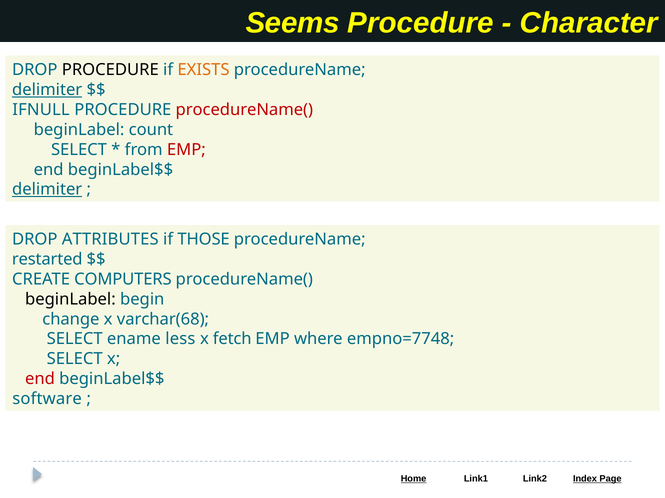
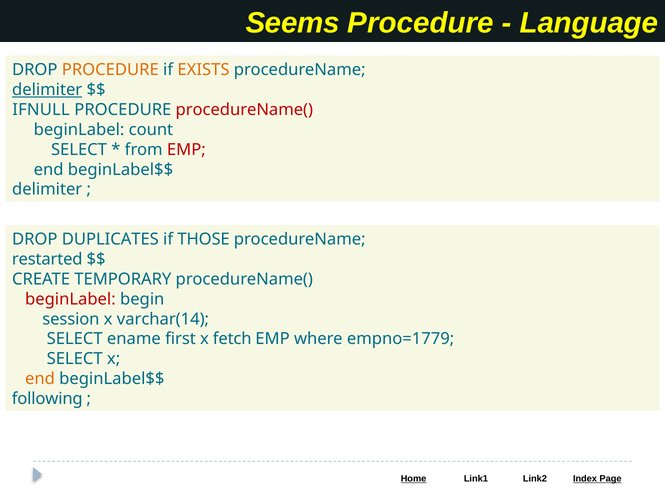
Character: Character -> Language
PROCEDURE at (110, 70) colour: black -> orange
delimiter at (47, 190) underline: present -> none
ATTRIBUTES: ATTRIBUTES -> DUPLICATES
COMPUTERS: COMPUTERS -> TEMPORARY
beginLabel at (70, 300) colour: black -> red
change: change -> session
varchar(68: varchar(68 -> varchar(14
less: less -> first
empno=7748: empno=7748 -> empno=1779
end at (40, 379) colour: red -> orange
software: software -> following
